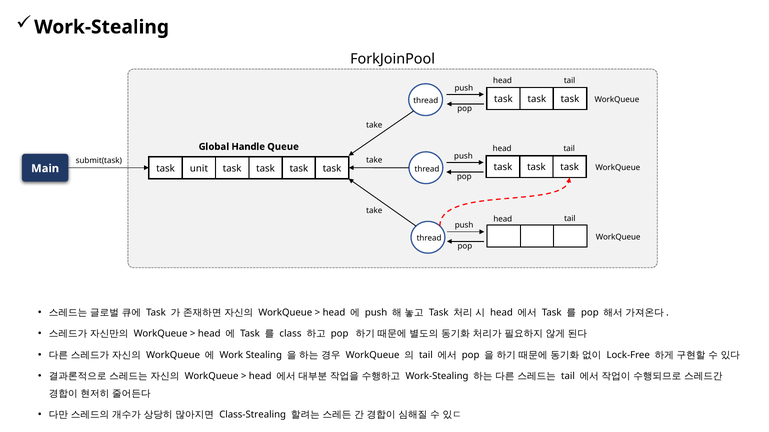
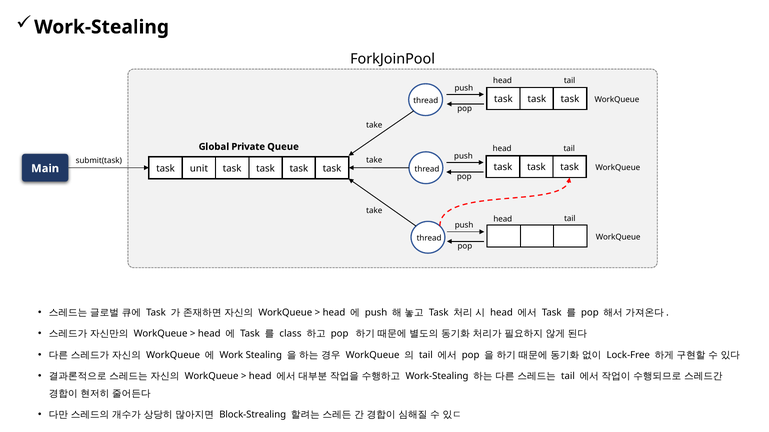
Handle: Handle -> Private
Class-Strealing: Class-Strealing -> Block-Strealing
